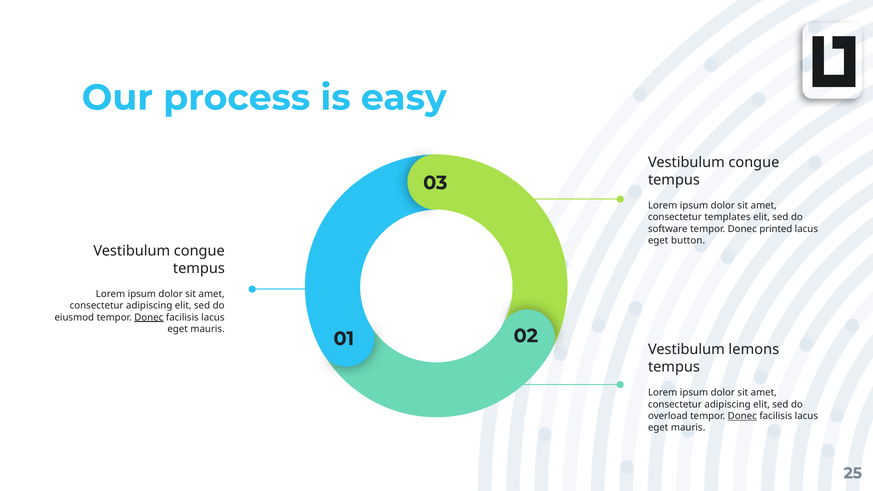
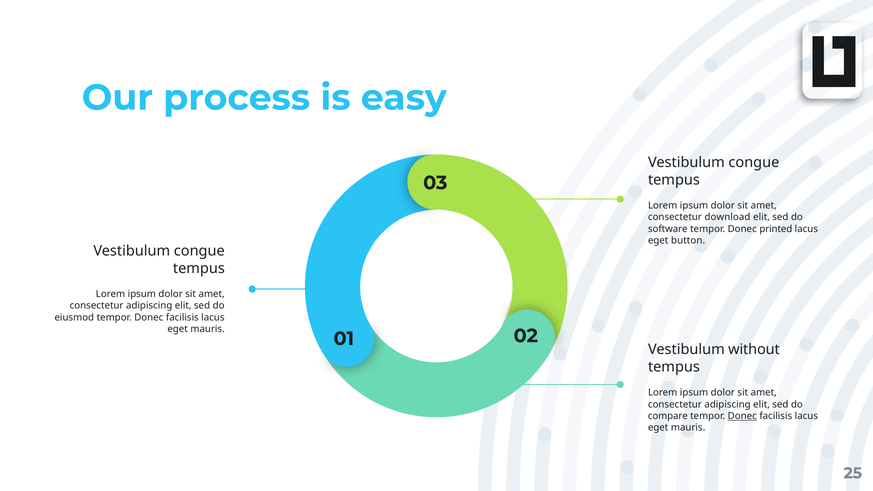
templates: templates -> download
Donec at (149, 317) underline: present -> none
lemons: lemons -> without
overload: overload -> compare
